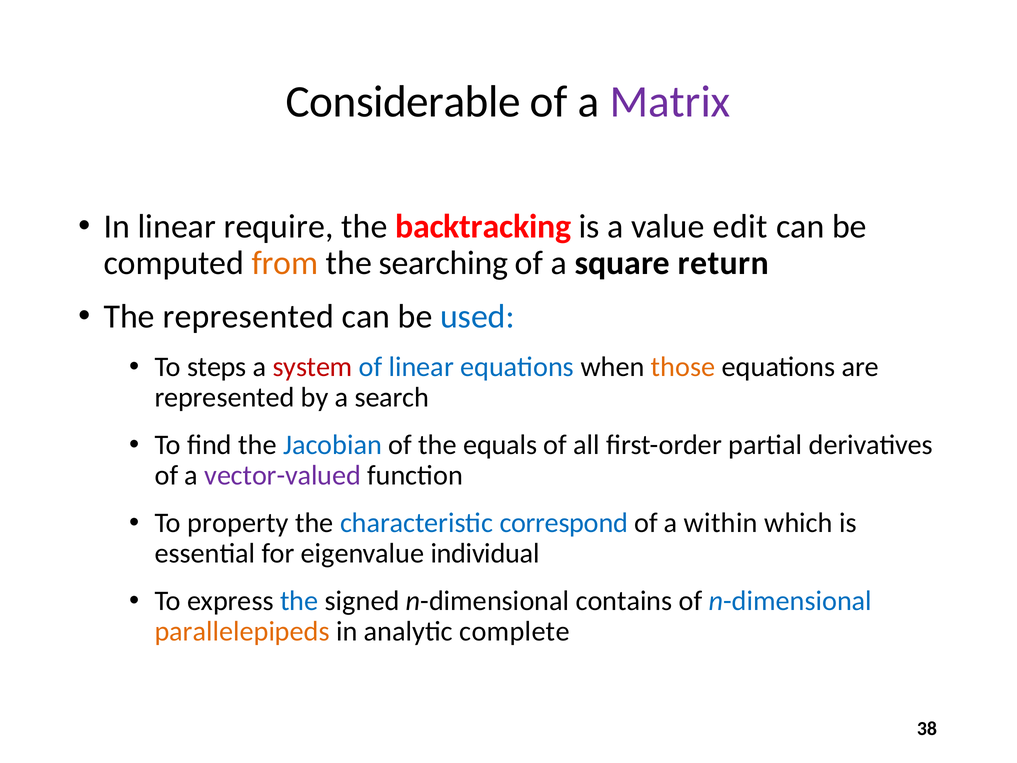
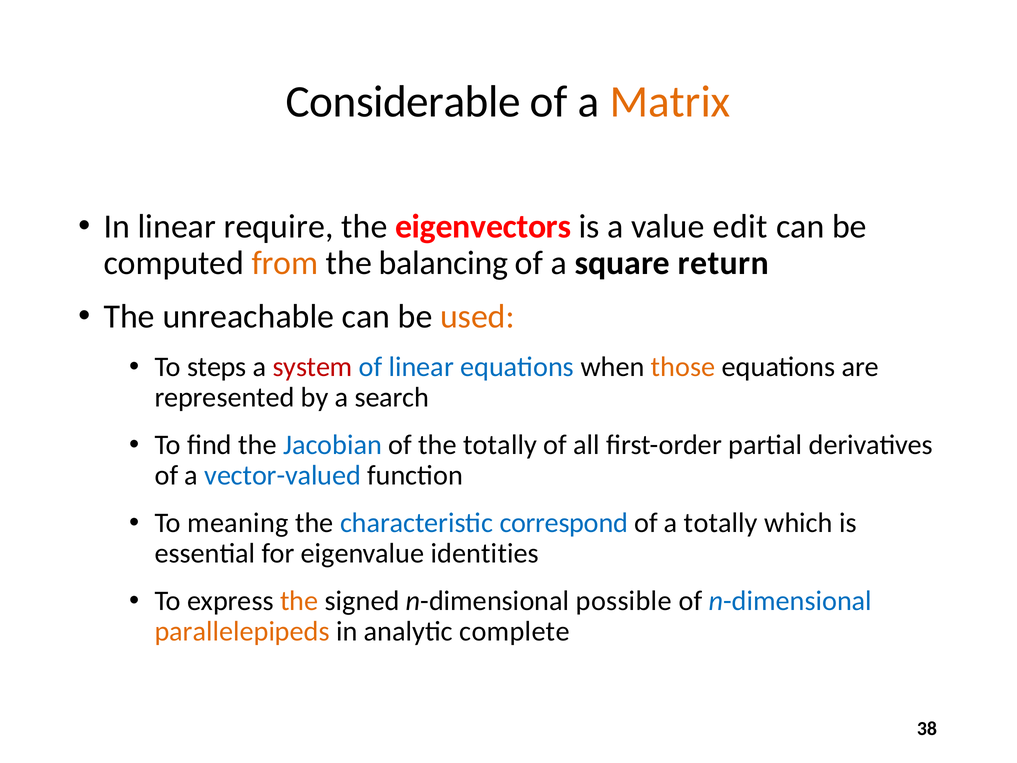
Matrix colour: purple -> orange
backtracking: backtracking -> eigenvectors
searching: searching -> balancing
The represented: represented -> unreachable
used colour: blue -> orange
the equals: equals -> totally
vector-valued colour: purple -> blue
property: property -> meaning
a within: within -> totally
individual: individual -> identities
the at (299, 601) colour: blue -> orange
contains: contains -> possible
